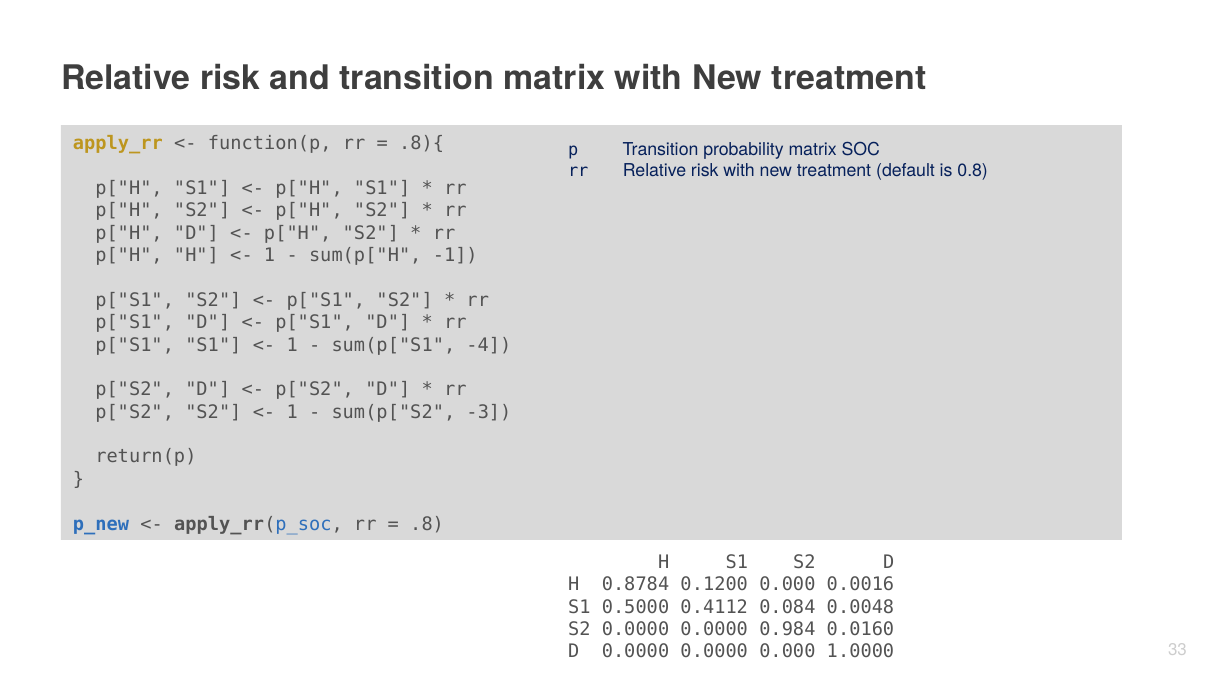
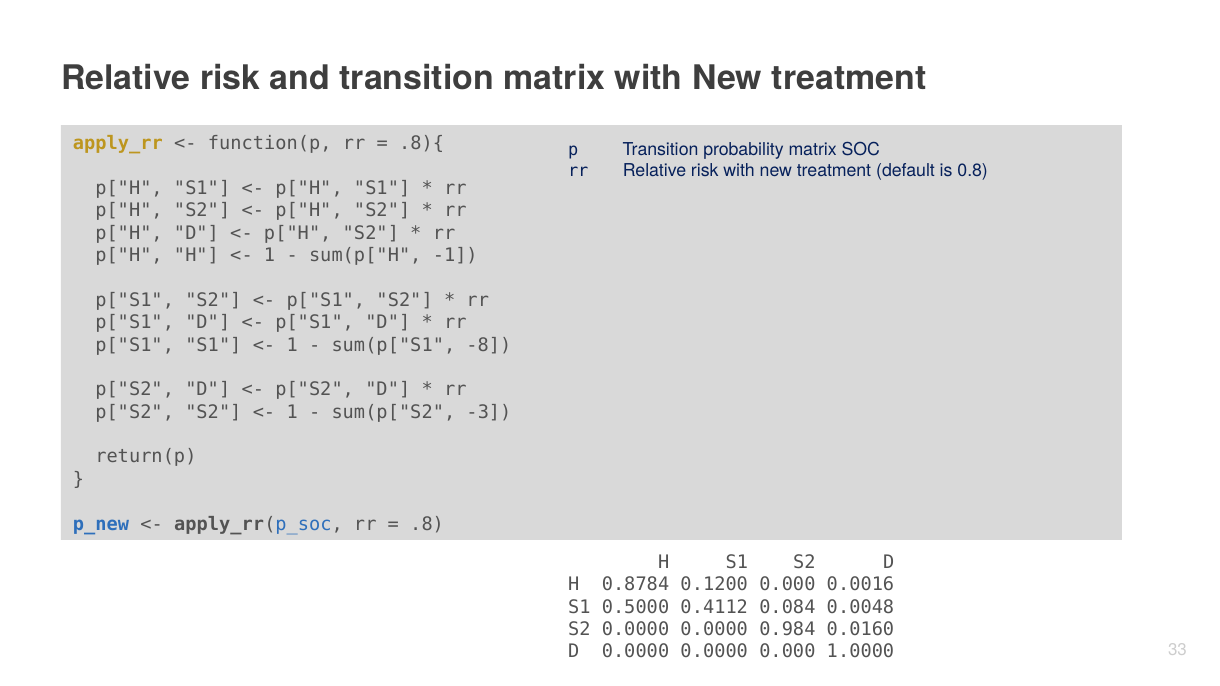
-4: -4 -> -8
